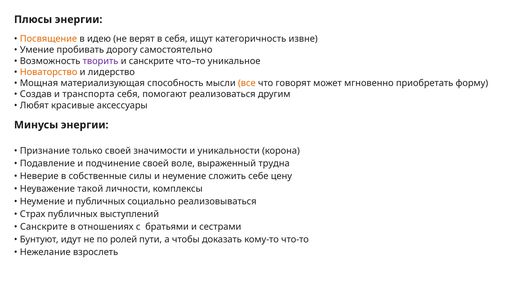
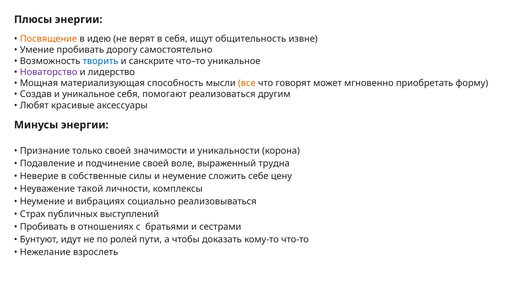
категоричность: категоричность -> общительность
творить colour: purple -> blue
Новаторство colour: orange -> purple
и транспорта: транспорта -> уникальное
и публичных: публичных -> вибрациях
Санскрите at (44, 227): Санскрите -> Пробивать
